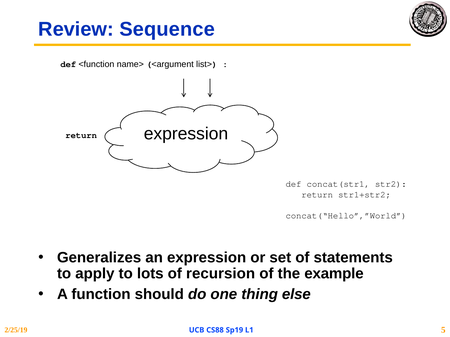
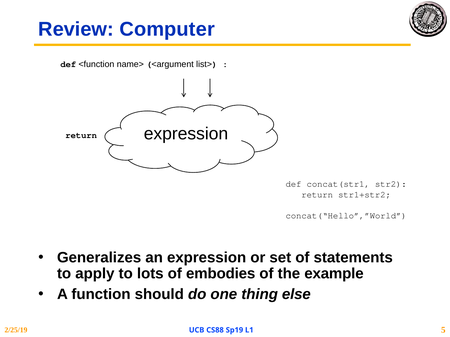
Sequence: Sequence -> Computer
recursion: recursion -> embodies
